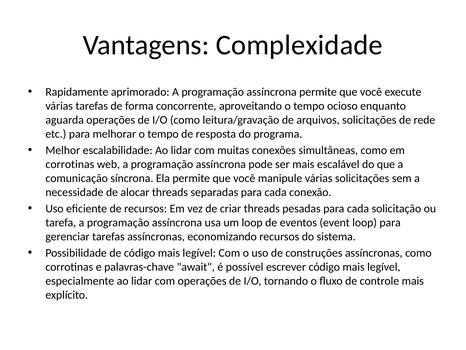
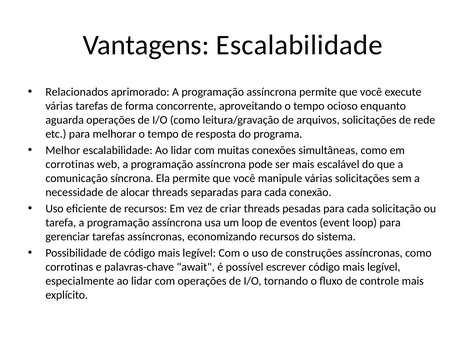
Vantagens Complexidade: Complexidade -> Escalabilidade
Rapidamente: Rapidamente -> Relacionados
